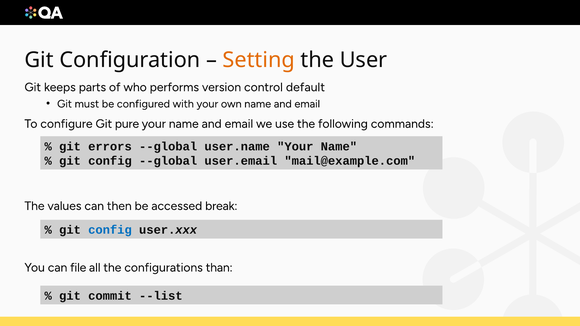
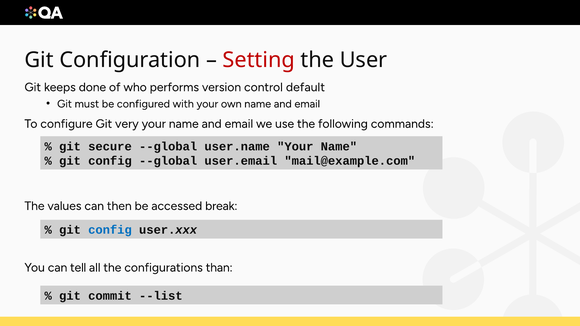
Setting colour: orange -> red
parts: parts -> done
pure: pure -> very
errors: errors -> secure
file: file -> tell
